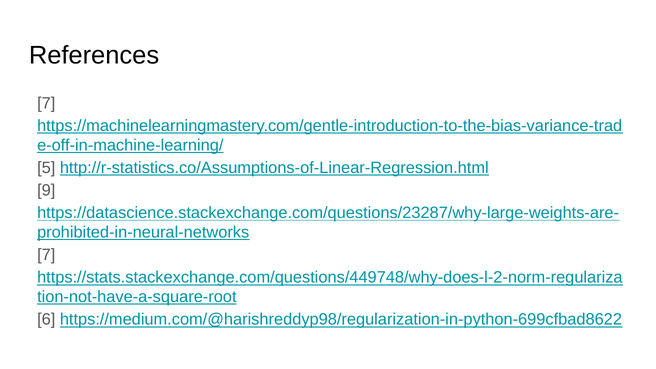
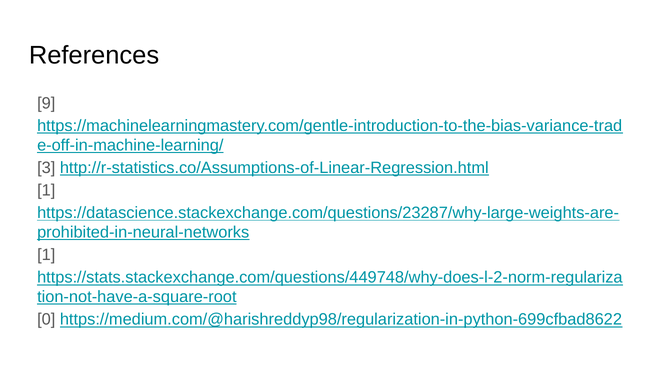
7 at (46, 103): 7 -> 9
5: 5 -> 3
9 at (46, 190): 9 -> 1
7 at (46, 255): 7 -> 1
6: 6 -> 0
